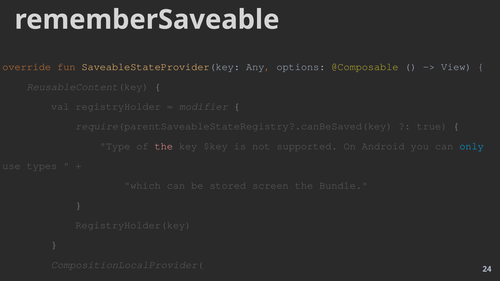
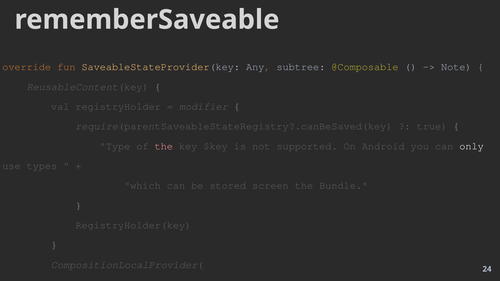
options: options -> subtree
View: View -> Note
only colour: light blue -> white
